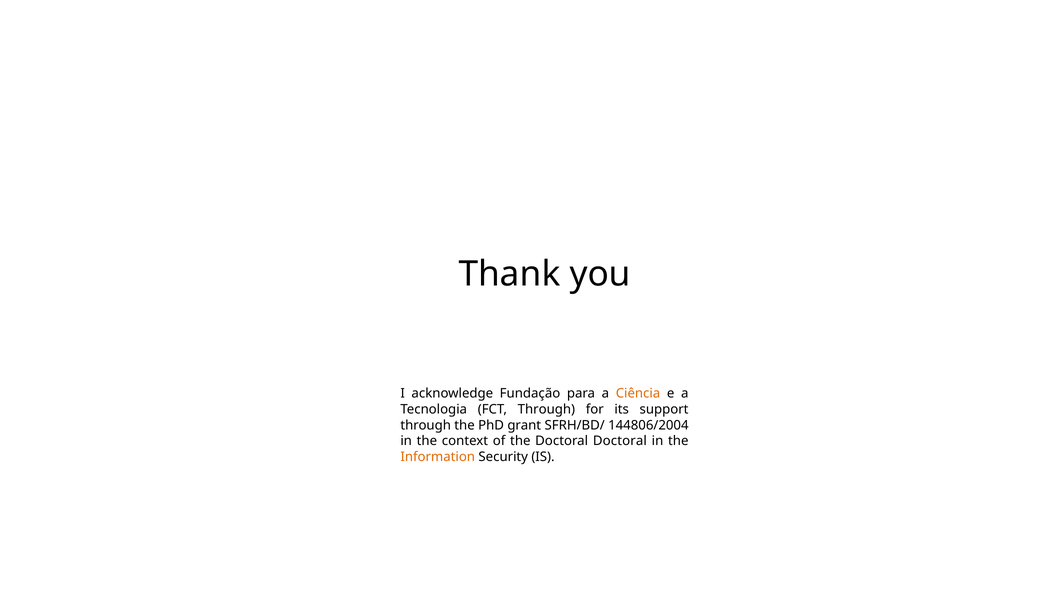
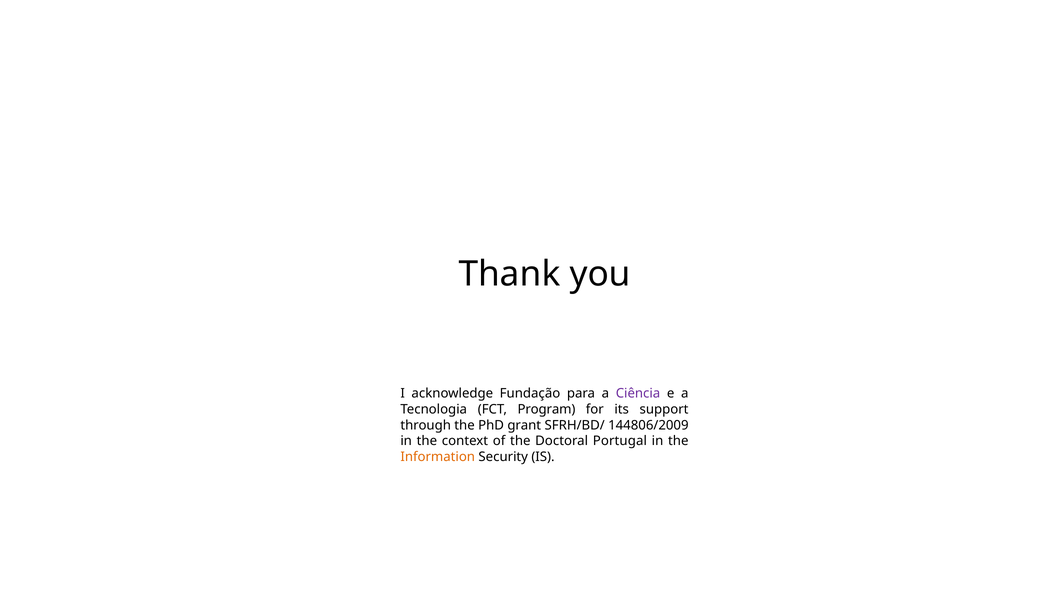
Ciência colour: orange -> purple
FCT Through: Through -> Program
144806/2004: 144806/2004 -> 144806/2009
Doctoral Doctoral: Doctoral -> Portugal
